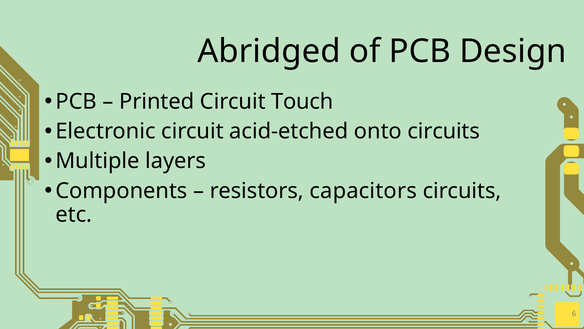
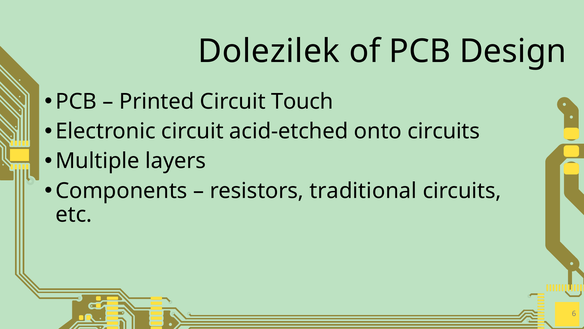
Abridged: Abridged -> Dolezilek
capacitors: capacitors -> traditional
